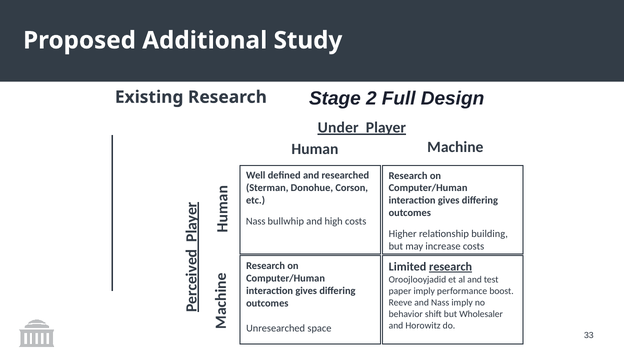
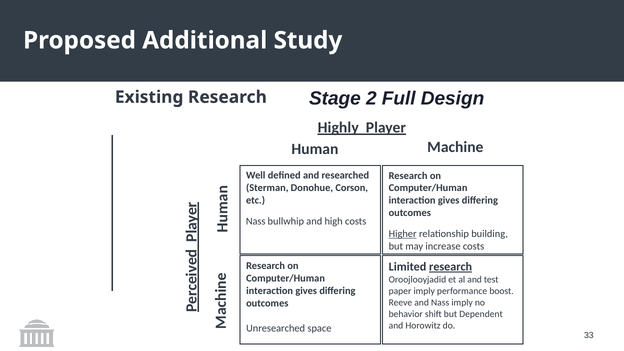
Under: Under -> Highly
Higher underline: none -> present
Wholesaler: Wholesaler -> Dependent
